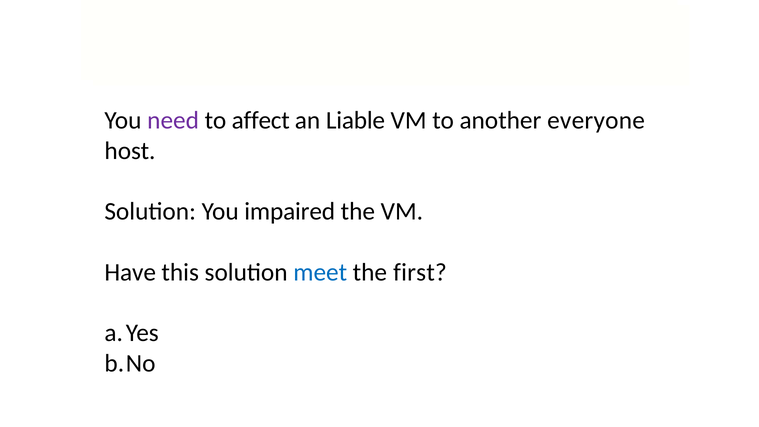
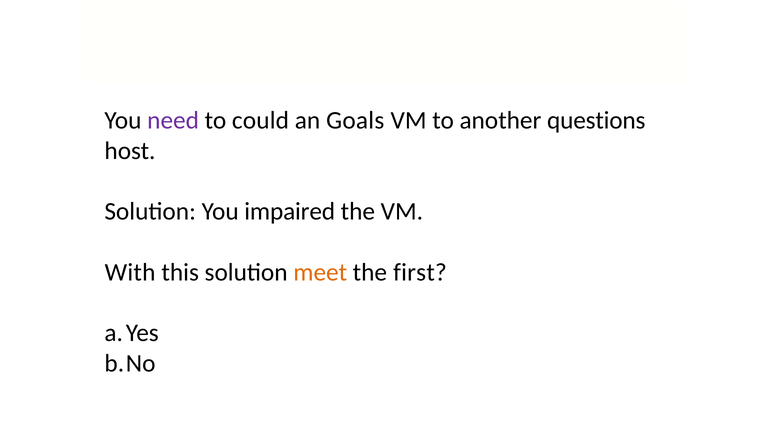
affect: affect -> could
Liable: Liable -> Goals
everyone: everyone -> questions
Have: Have -> With
meet colour: blue -> orange
